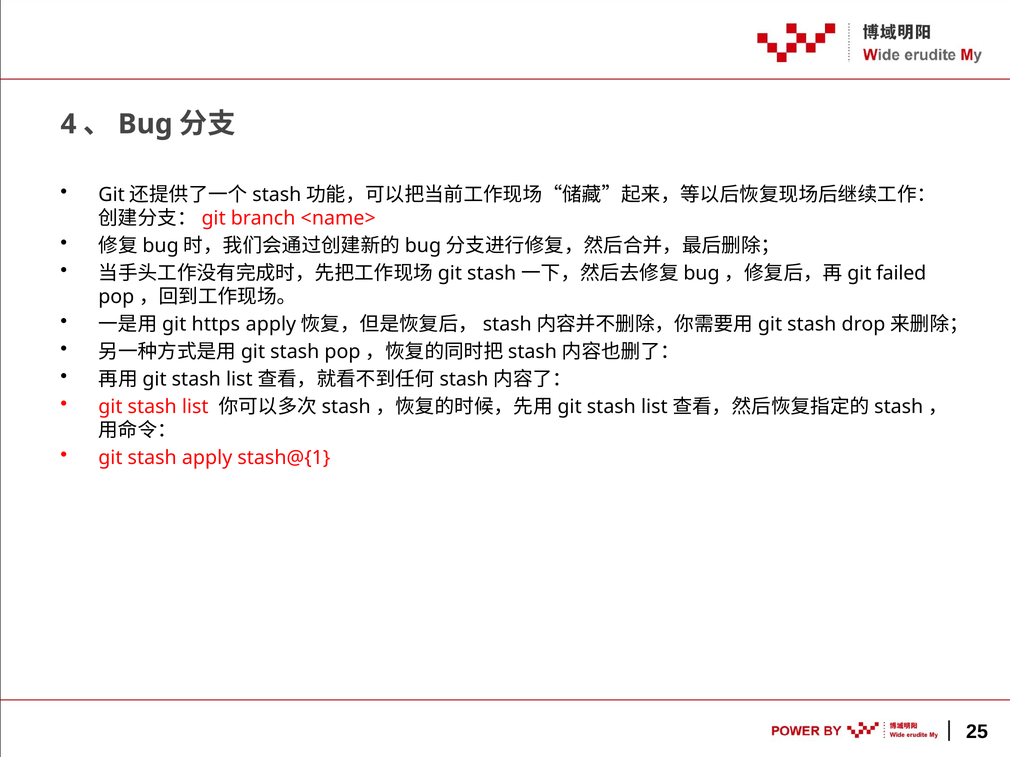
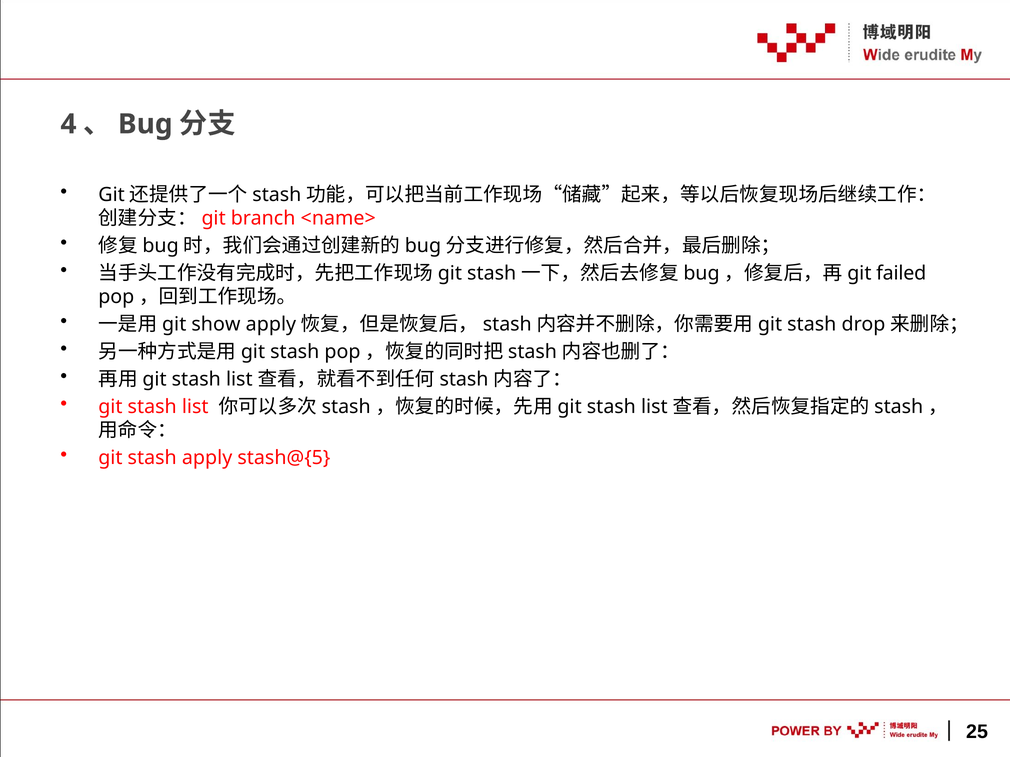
https: https -> show
stash@{1: stash@{1 -> stash@{5
